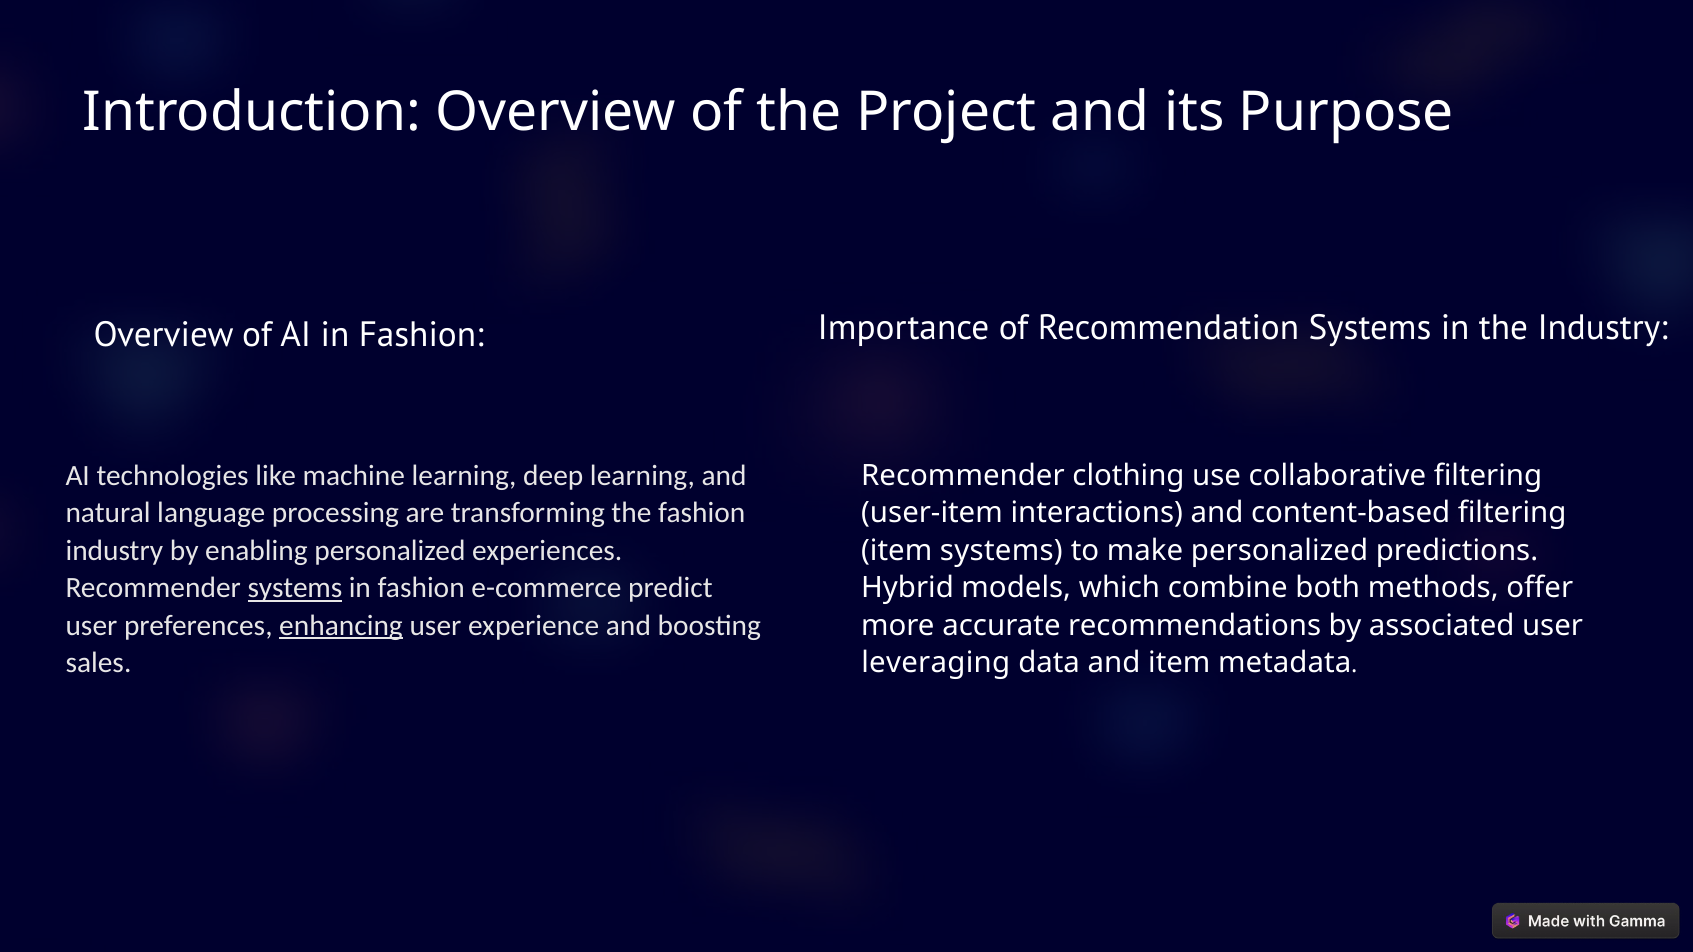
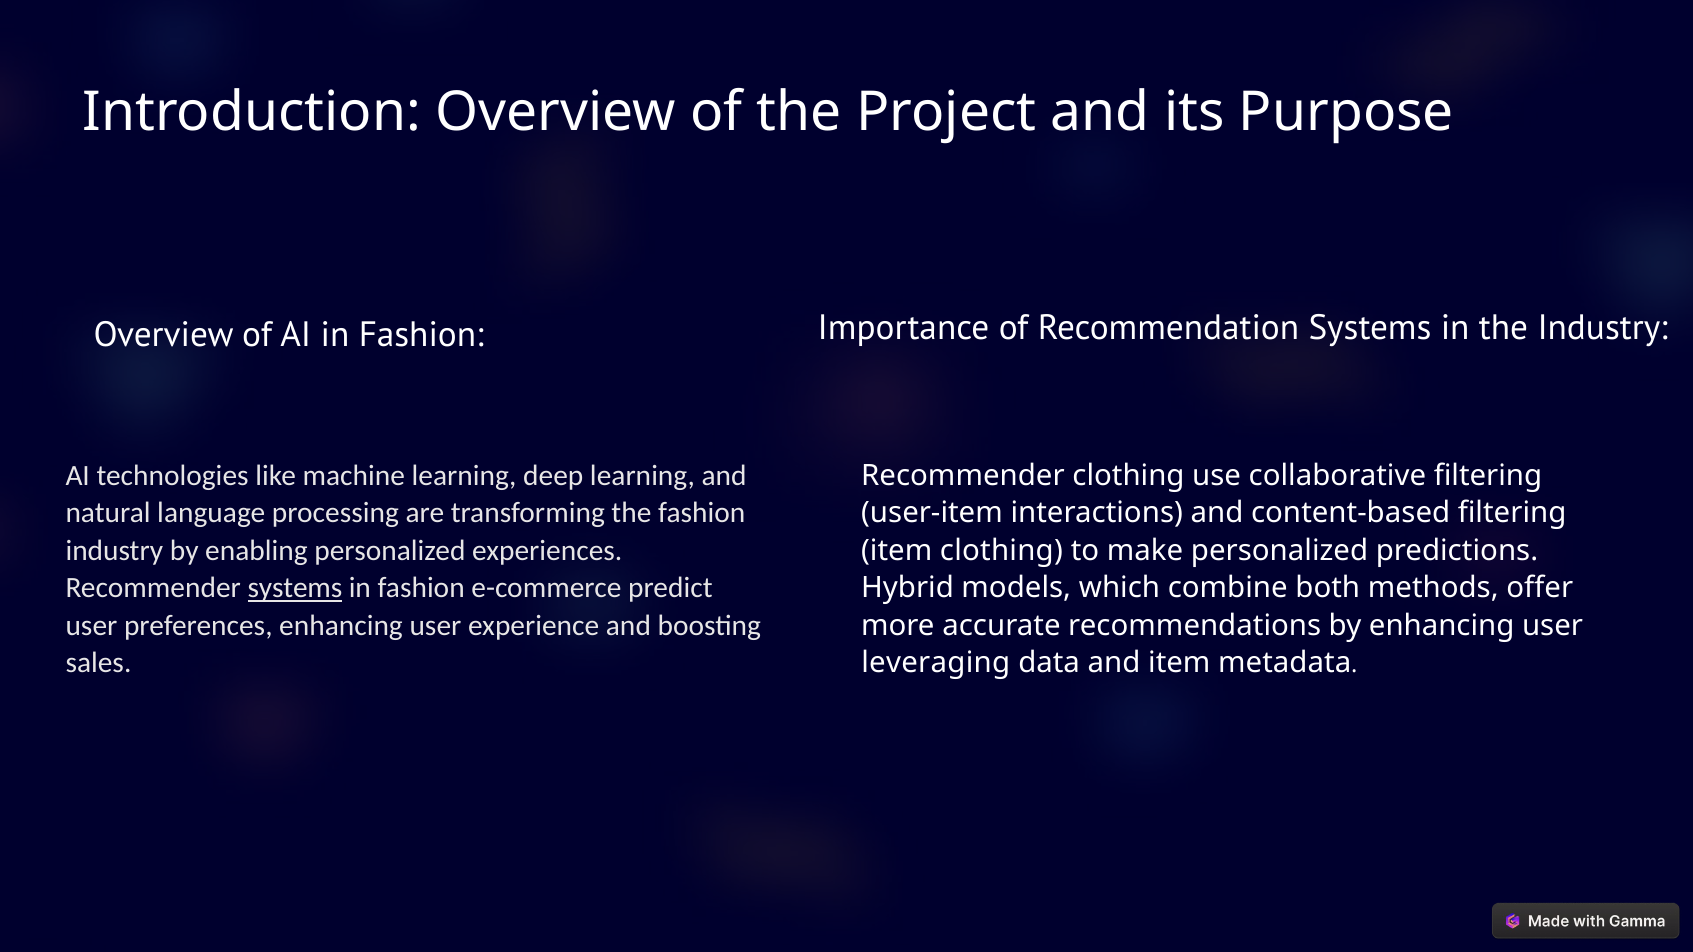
item systems: systems -> clothing
enhancing at (341, 626) underline: present -> none
by associated: associated -> enhancing
